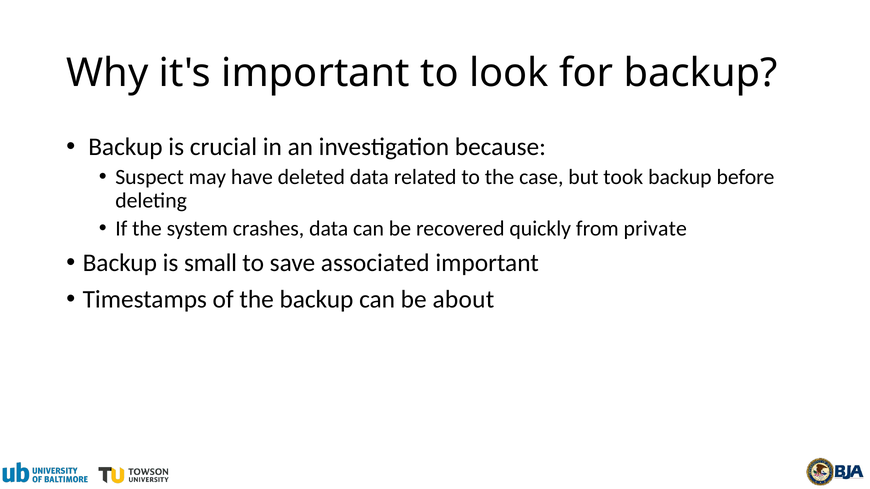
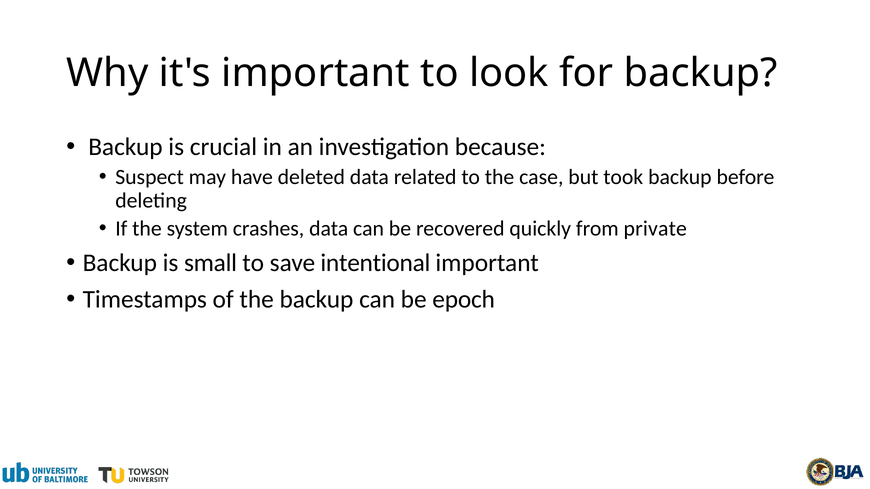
associated: associated -> intentional
about: about -> epoch
